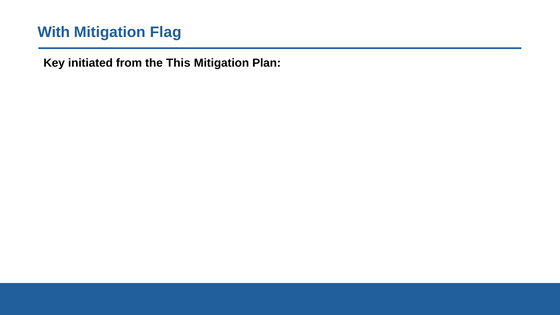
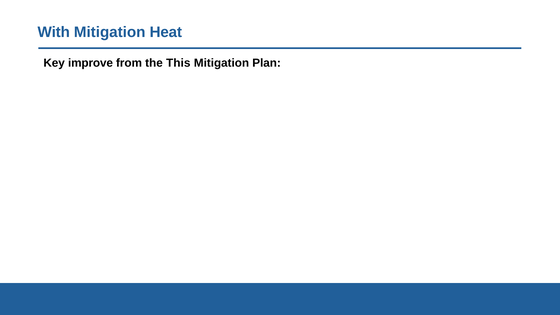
Flag: Flag -> Heat
initiated: initiated -> improve
